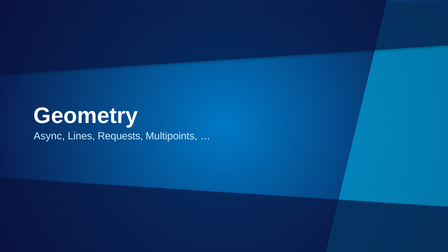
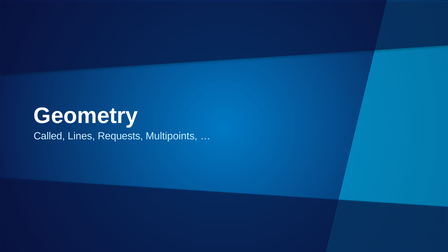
Async: Async -> Called
